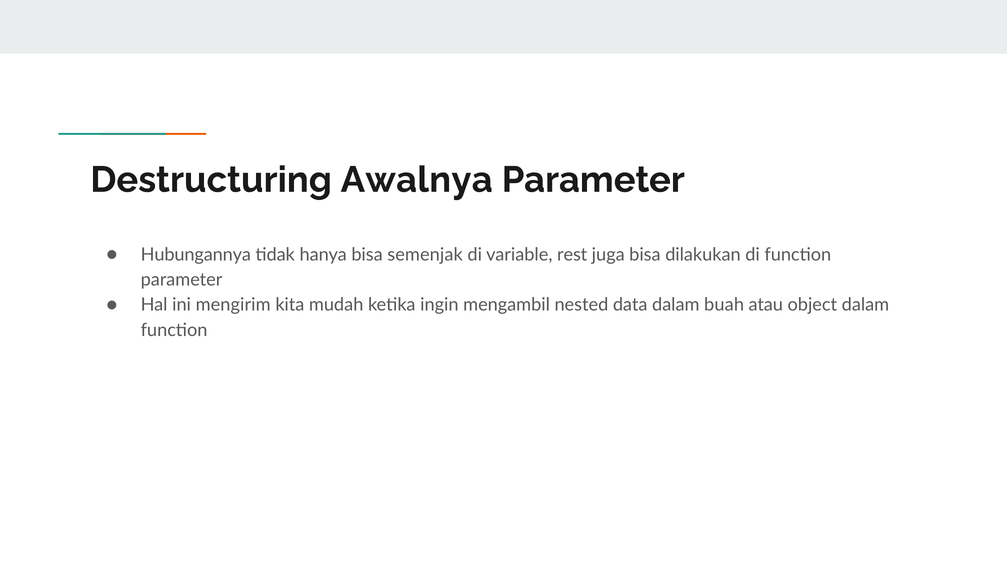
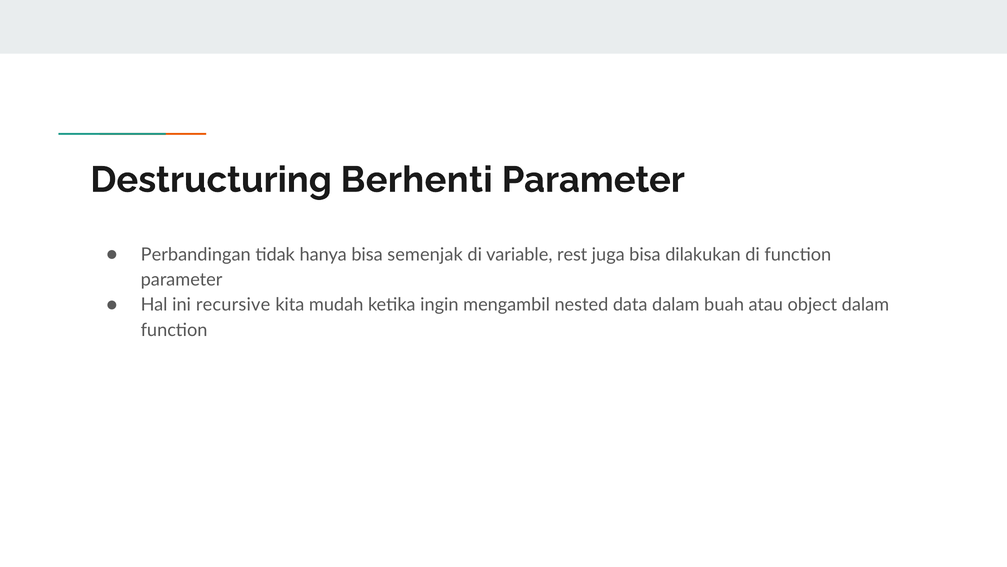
Awalnya: Awalnya -> Berhenti
Hubungannya: Hubungannya -> Perbandingan
mengirim: mengirim -> recursive
